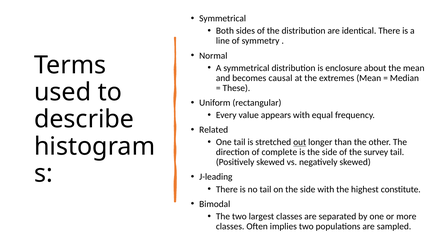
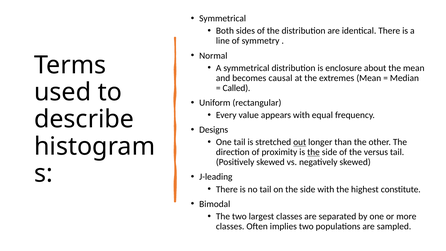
These: These -> Called
Related: Related -> Designs
complete: complete -> proximity
the at (313, 152) underline: none -> present
survey: survey -> versus
